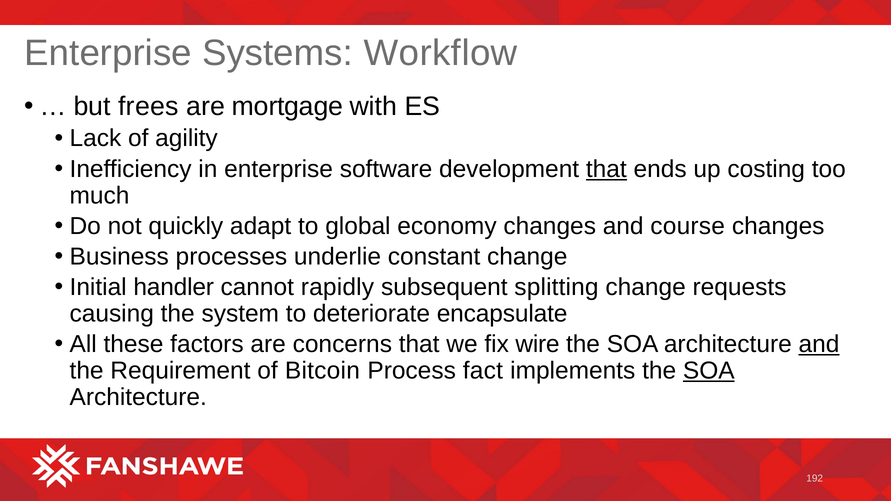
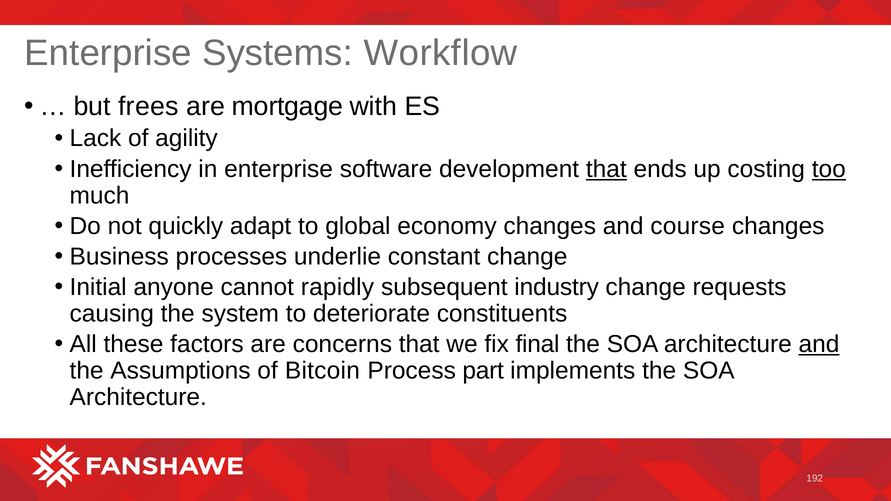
too underline: none -> present
handler: handler -> anyone
splitting: splitting -> industry
encapsulate: encapsulate -> constituents
wire: wire -> final
Requirement: Requirement -> Assumptions
fact: fact -> part
SOA at (709, 371) underline: present -> none
